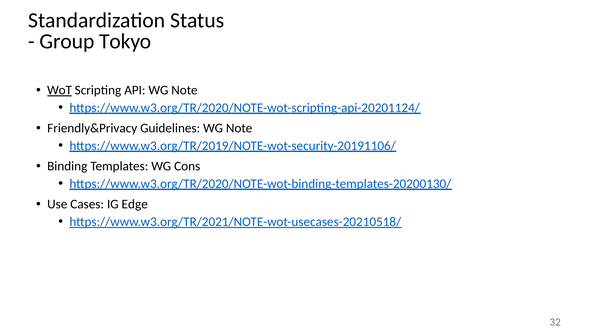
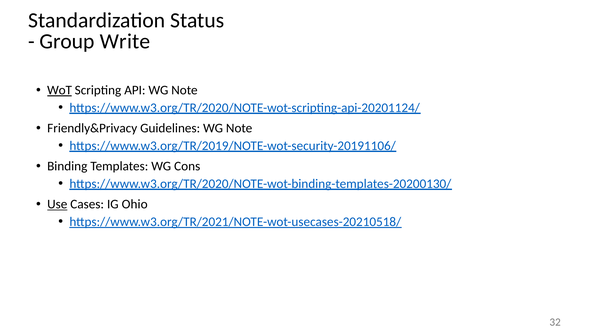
Tokyo: Tokyo -> Write
Use underline: none -> present
Edge: Edge -> Ohio
